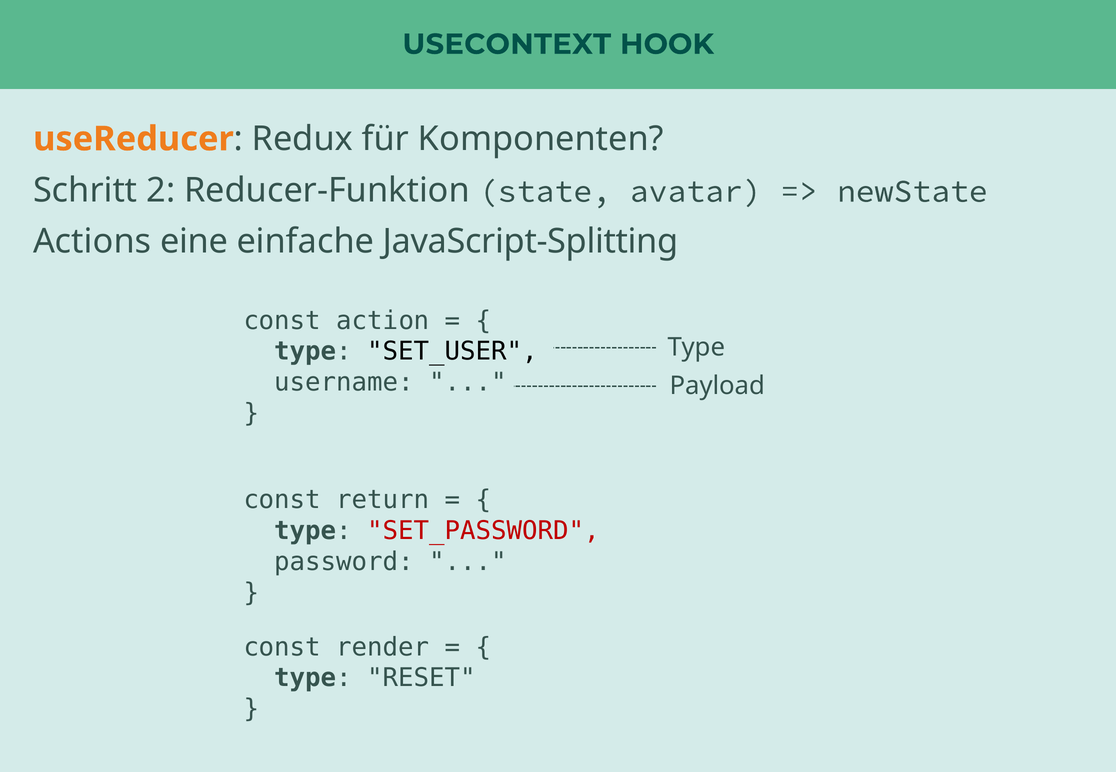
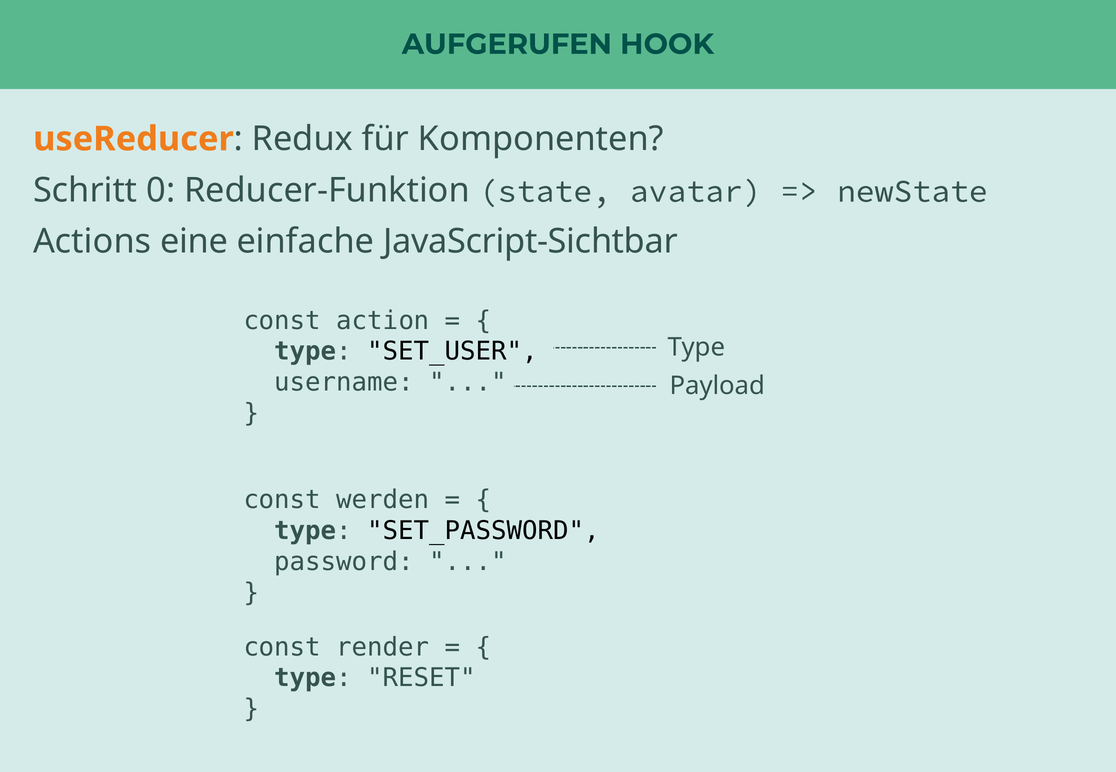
USECONTEXT: USECONTEXT -> AUFGERUFEN
2: 2 -> 0
JavaScript-Splitting: JavaScript-Splitting -> JavaScript-Sichtbar
return: return -> werden
SET_PASSWORD colour: red -> black
